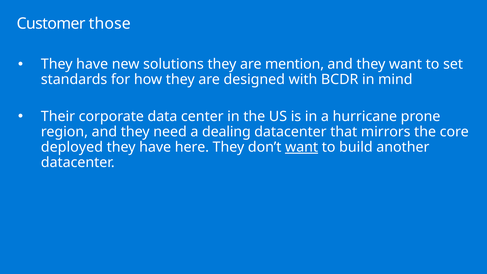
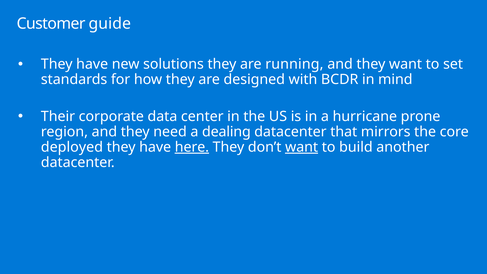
those: those -> guide
mention: mention -> running
here underline: none -> present
